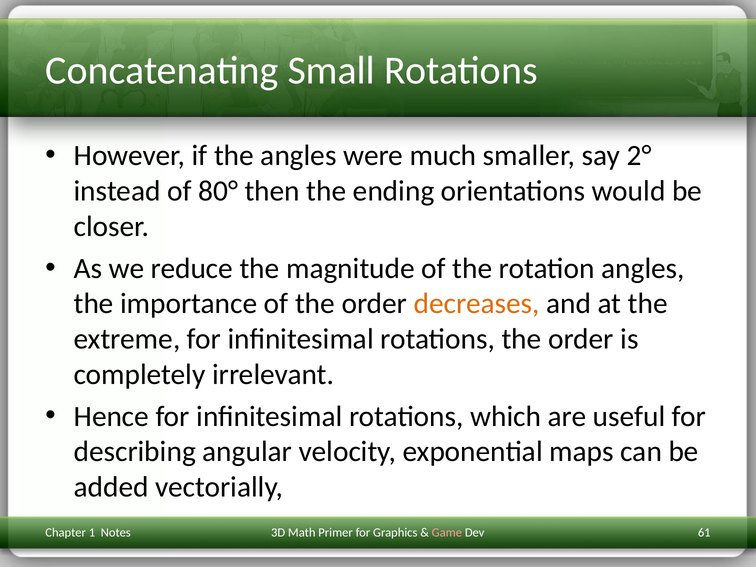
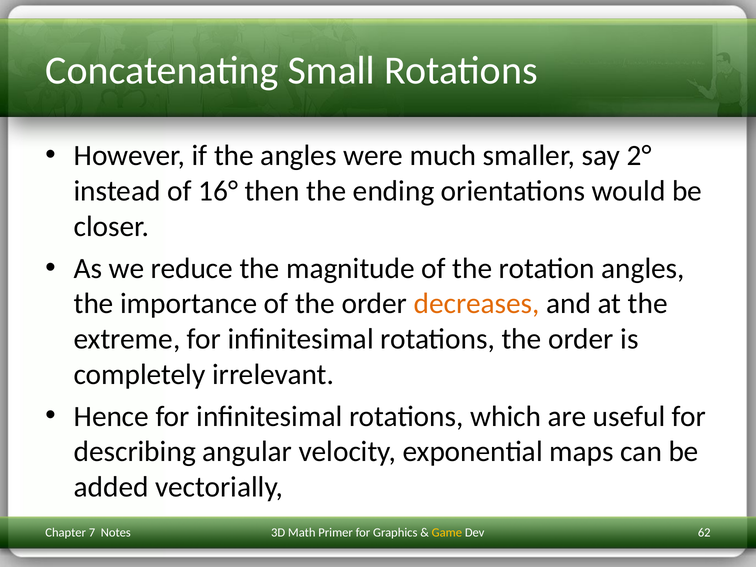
80°: 80° -> 16°
Game colour: pink -> yellow
61: 61 -> 62
1: 1 -> 7
